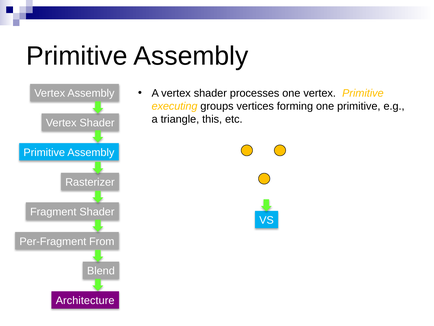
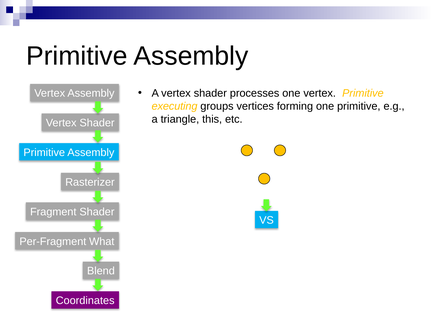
From: From -> What
Architecture: Architecture -> Coordinates
